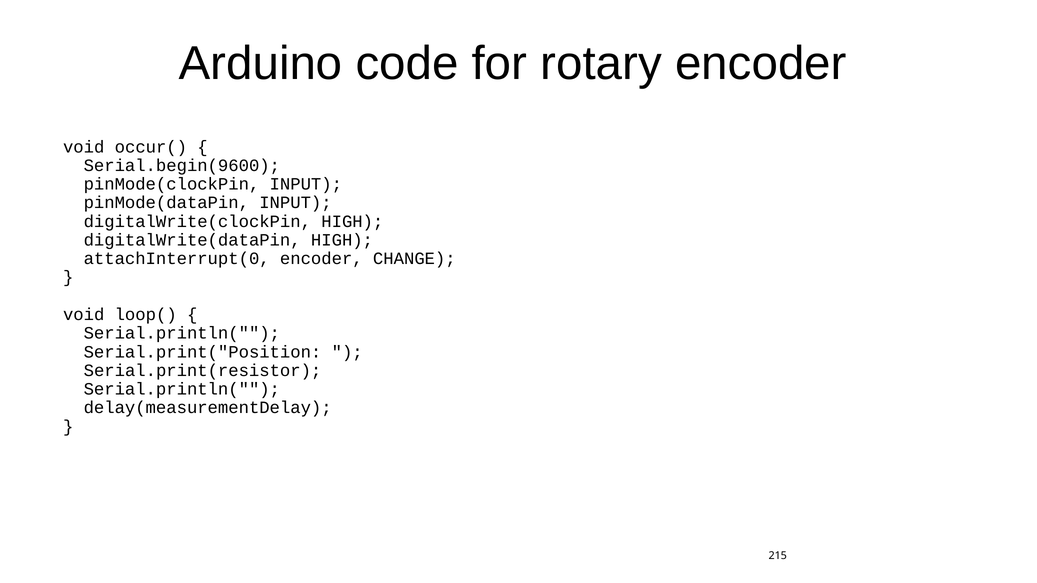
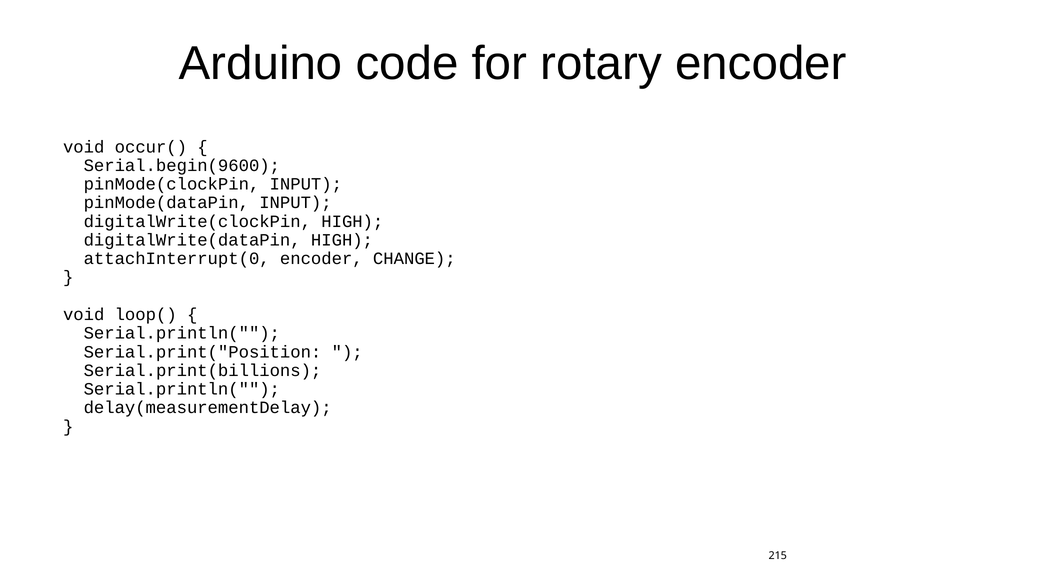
Serial.print(resistor: Serial.print(resistor -> Serial.print(billions
